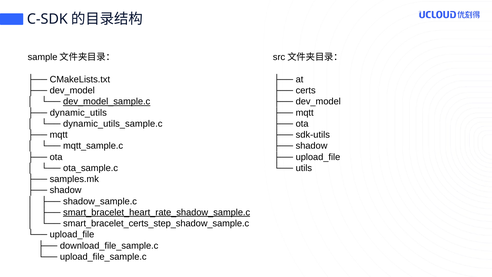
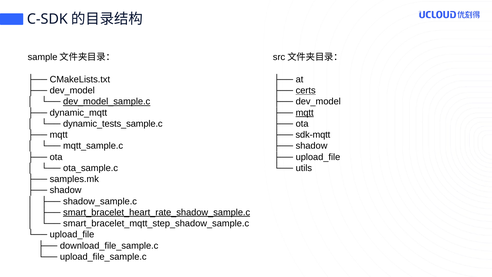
certs underline: none -> present
dynamic_utils: dynamic_utils -> dynamic_mqtt
mqtt at (305, 113) underline: none -> present
dynamic_utils_sample.c: dynamic_utils_sample.c -> dynamic_tests_sample.c
sdk-utils: sdk-utils -> sdk-mqtt
smart_bracelet_certs_step_shadow_sample.c: smart_bracelet_certs_step_shadow_sample.c -> smart_bracelet_mqtt_step_shadow_sample.c
